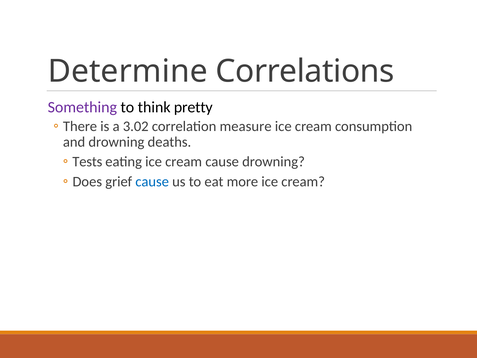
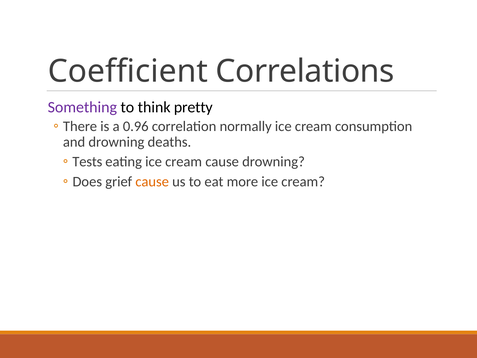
Determine: Determine -> Coefficient
3.02: 3.02 -> 0.96
measure: measure -> normally
cause at (152, 181) colour: blue -> orange
